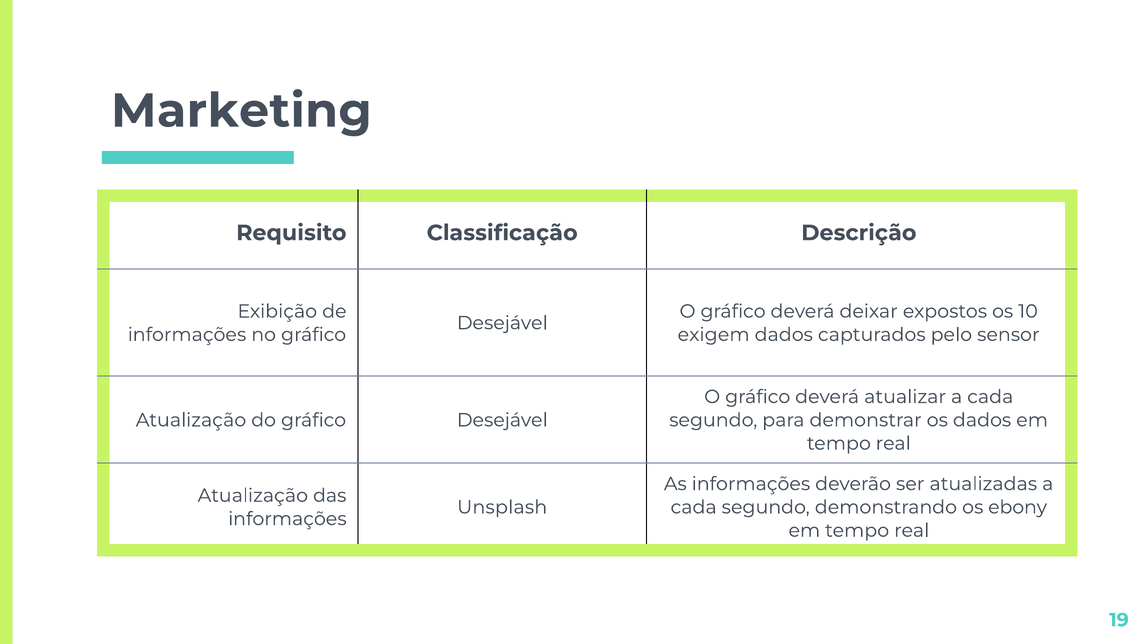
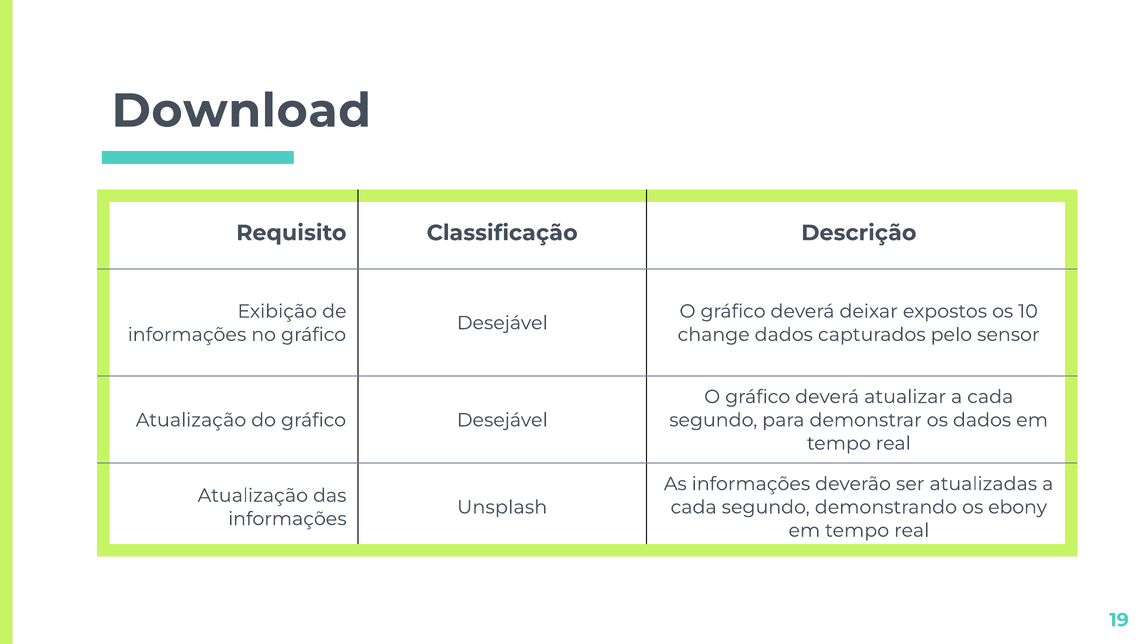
Marketing: Marketing -> Download
exigem: exigem -> change
